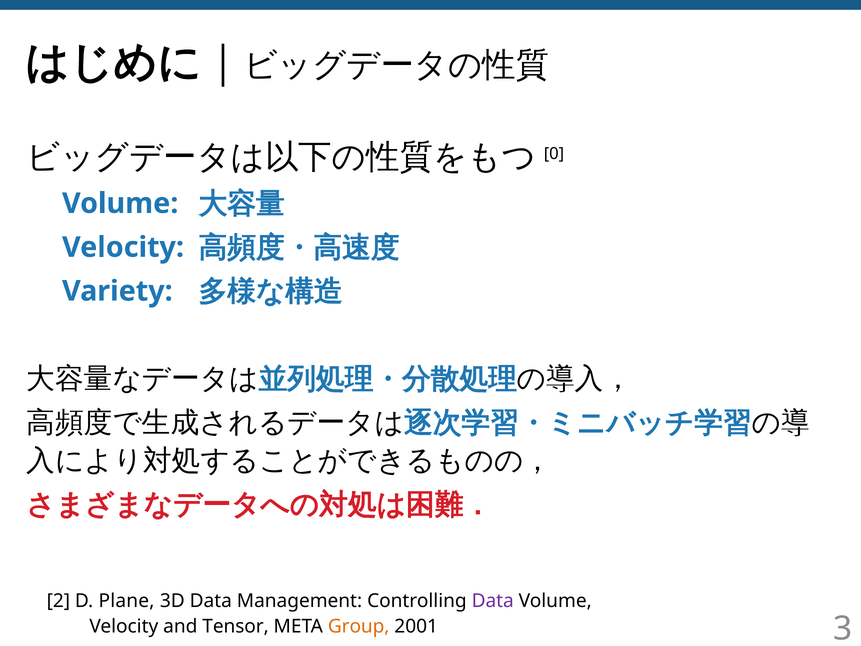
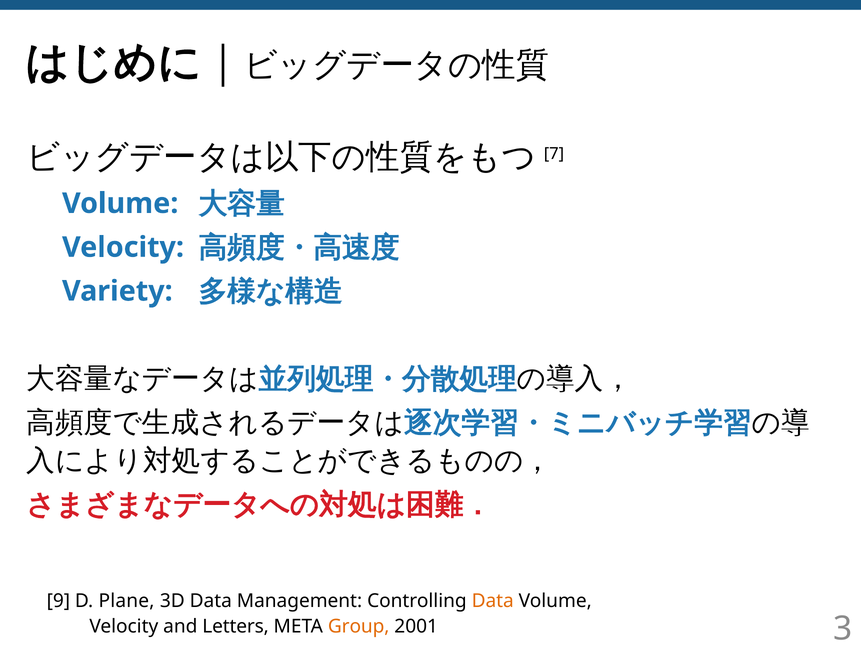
0: 0 -> 7
2: 2 -> 9
Data at (493, 601) colour: purple -> orange
Tensor: Tensor -> Letters
